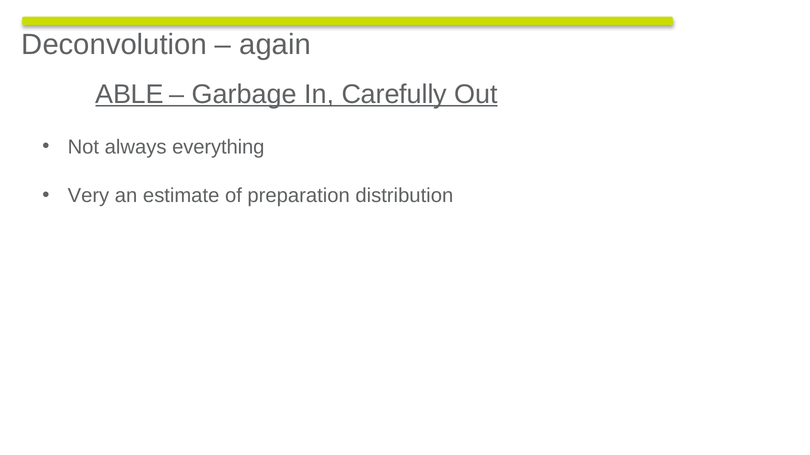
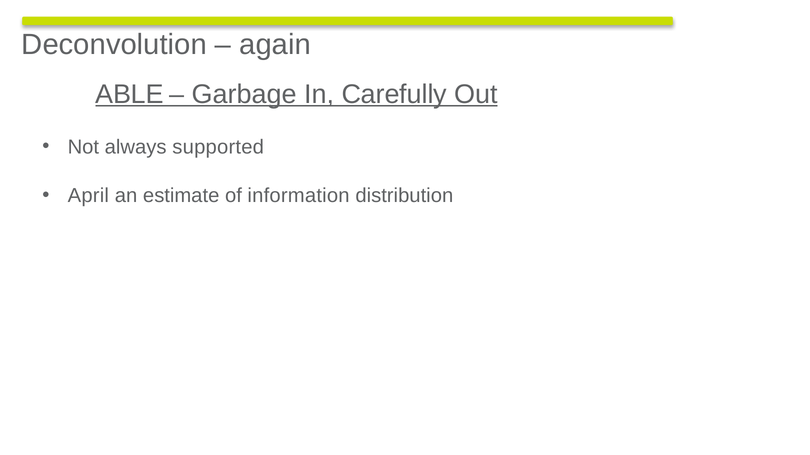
everything: everything -> supported
Very: Very -> April
preparation: preparation -> information
